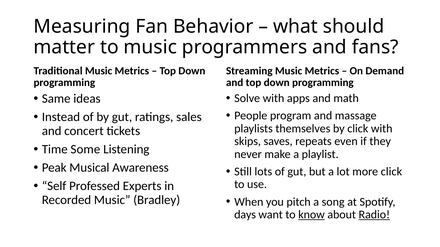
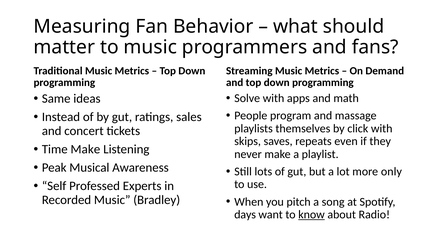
Time Some: Some -> Make
more click: click -> only
Radio underline: present -> none
